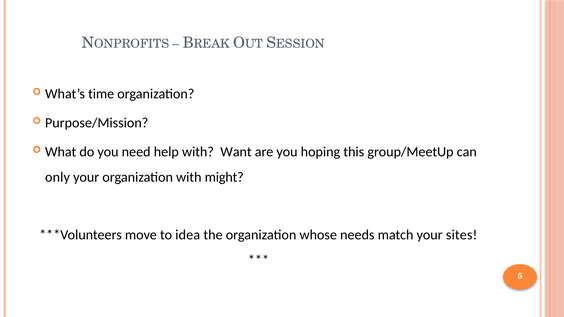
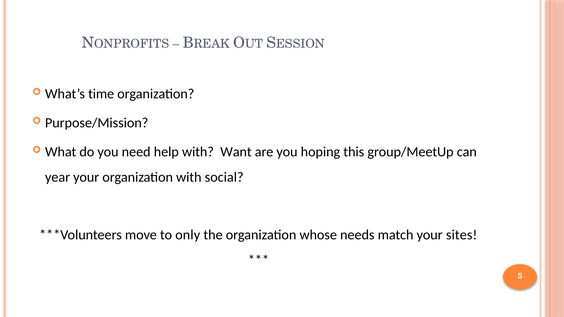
only: only -> year
might: might -> social
idea: idea -> only
